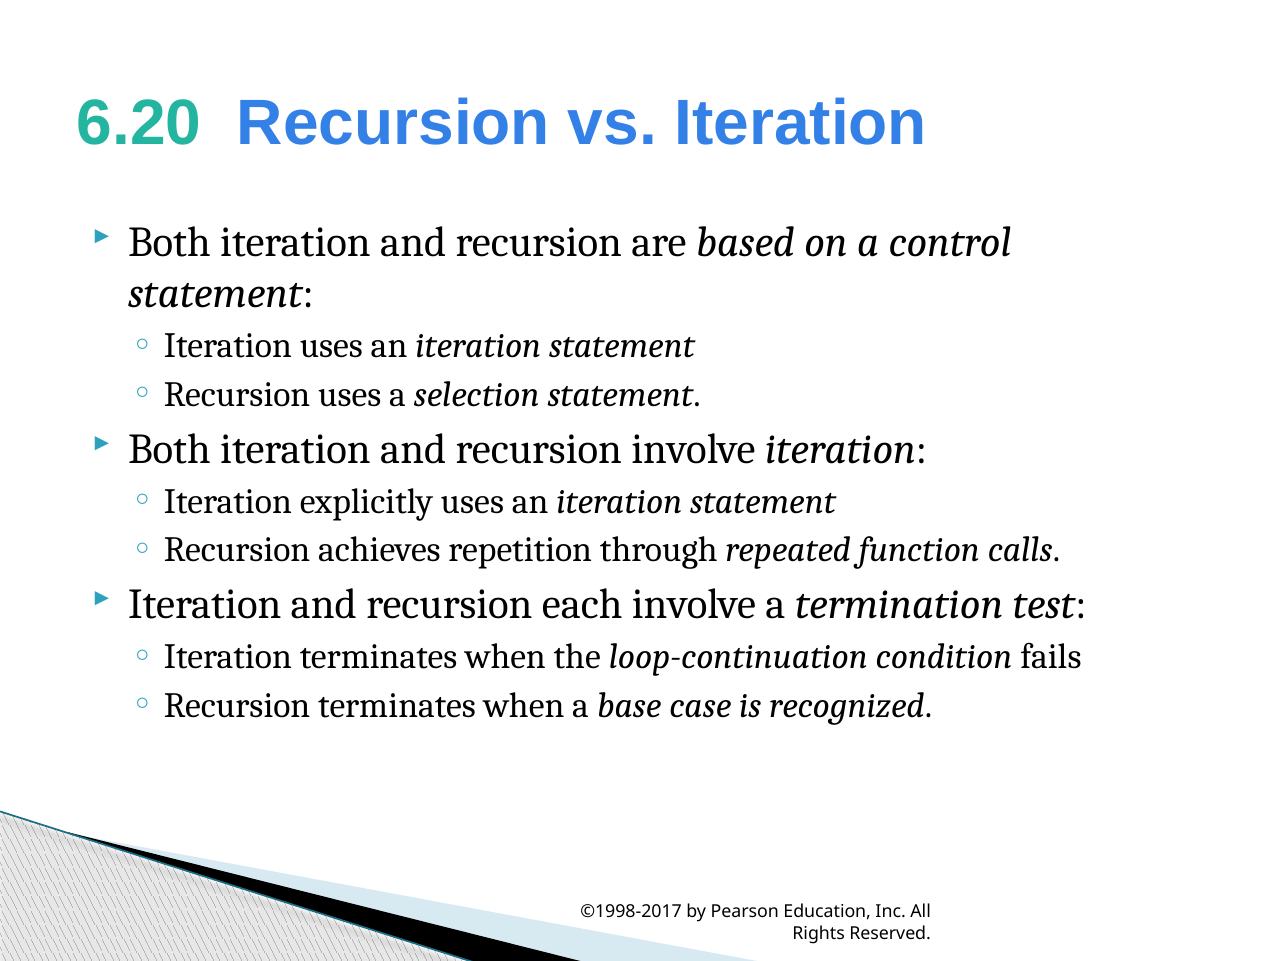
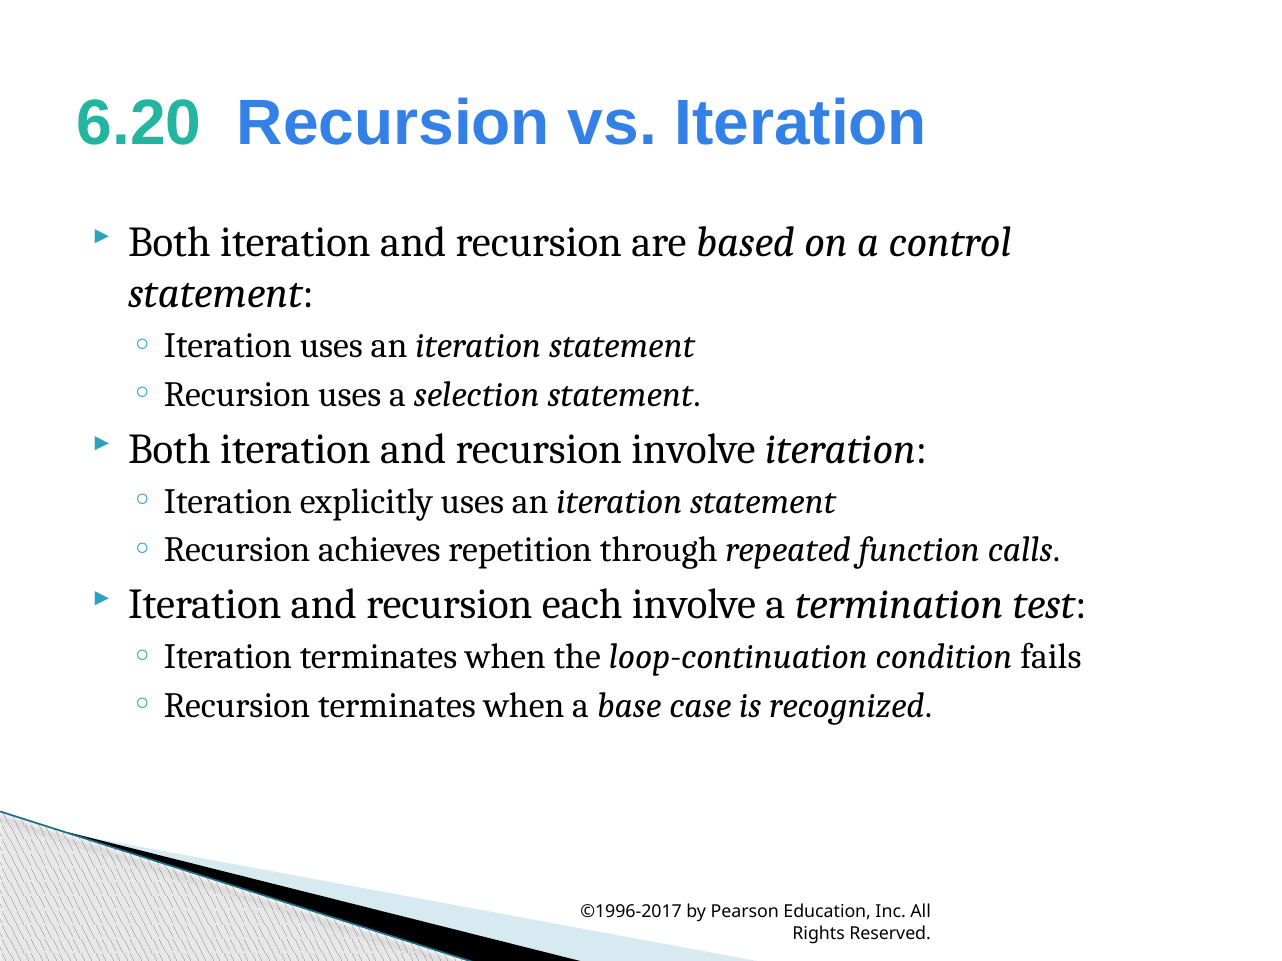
©1998-2017: ©1998-2017 -> ©1996-2017
